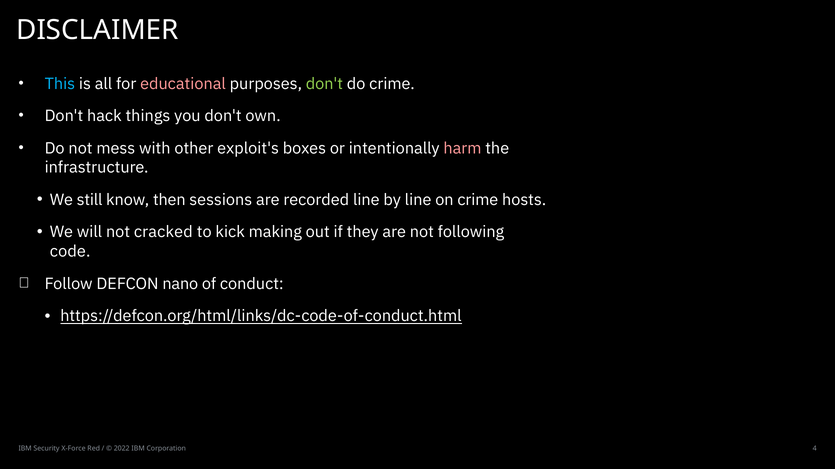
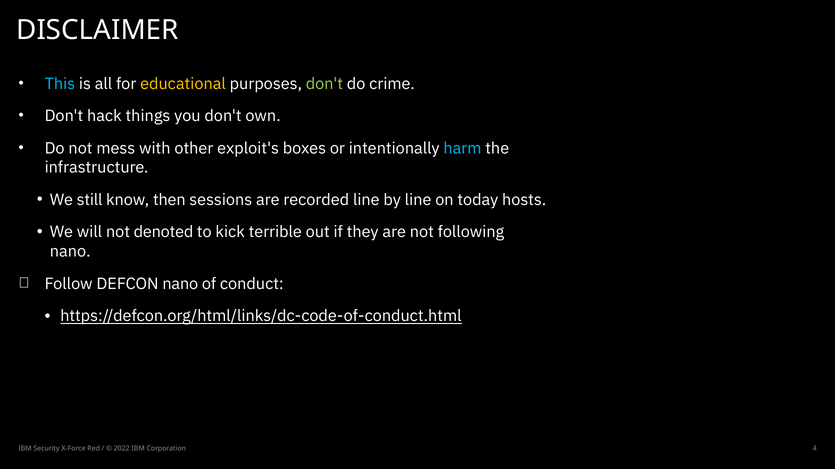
educational colour: pink -> yellow
harm colour: pink -> light blue
on crime: crime -> today
cracked: cracked -> denoted
making: making -> terrible
code at (70, 252): code -> nano
